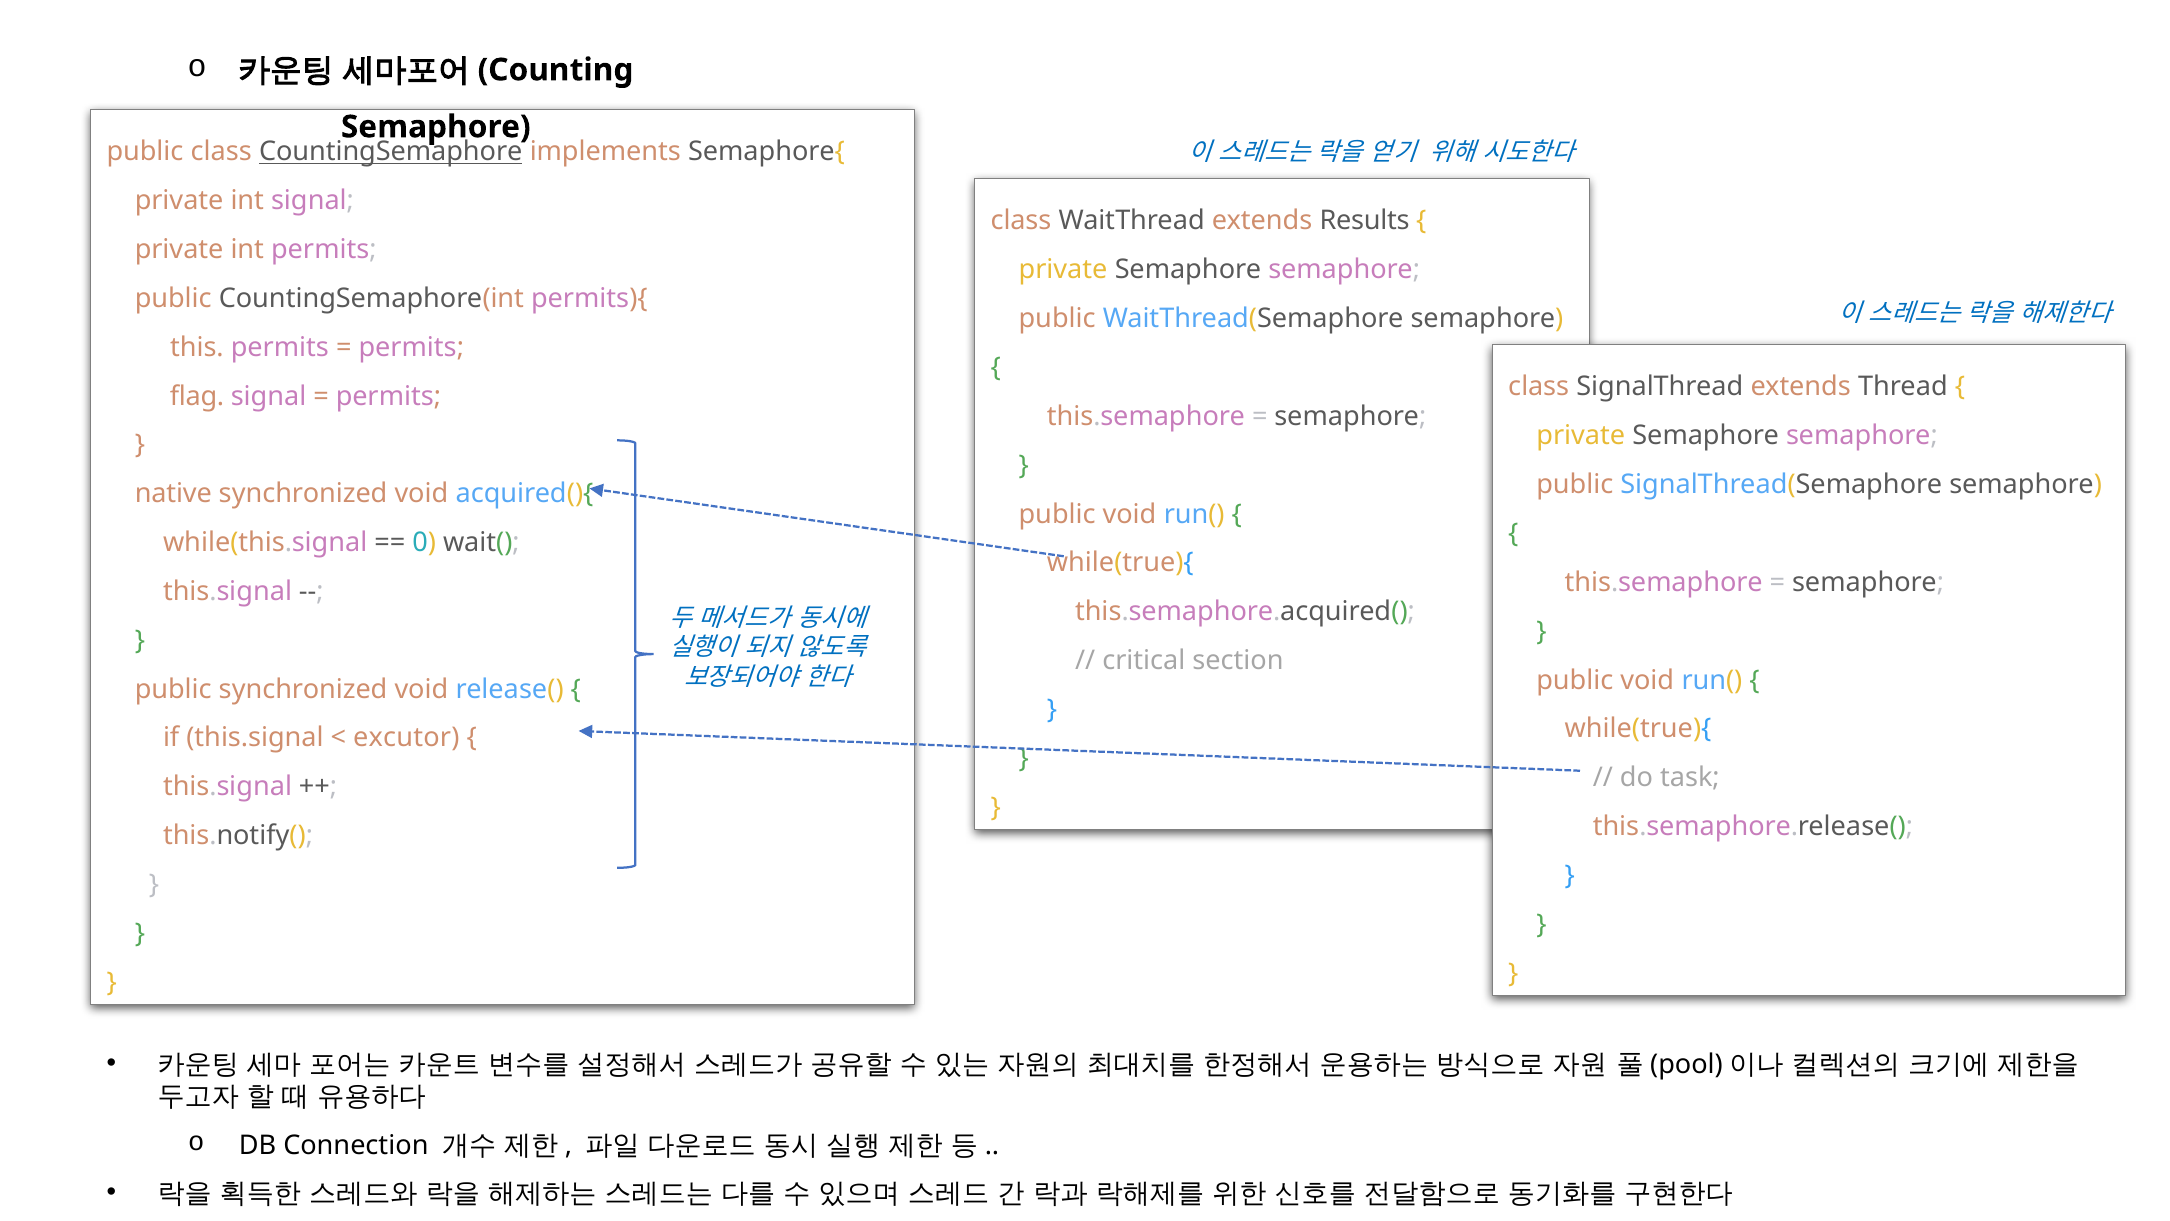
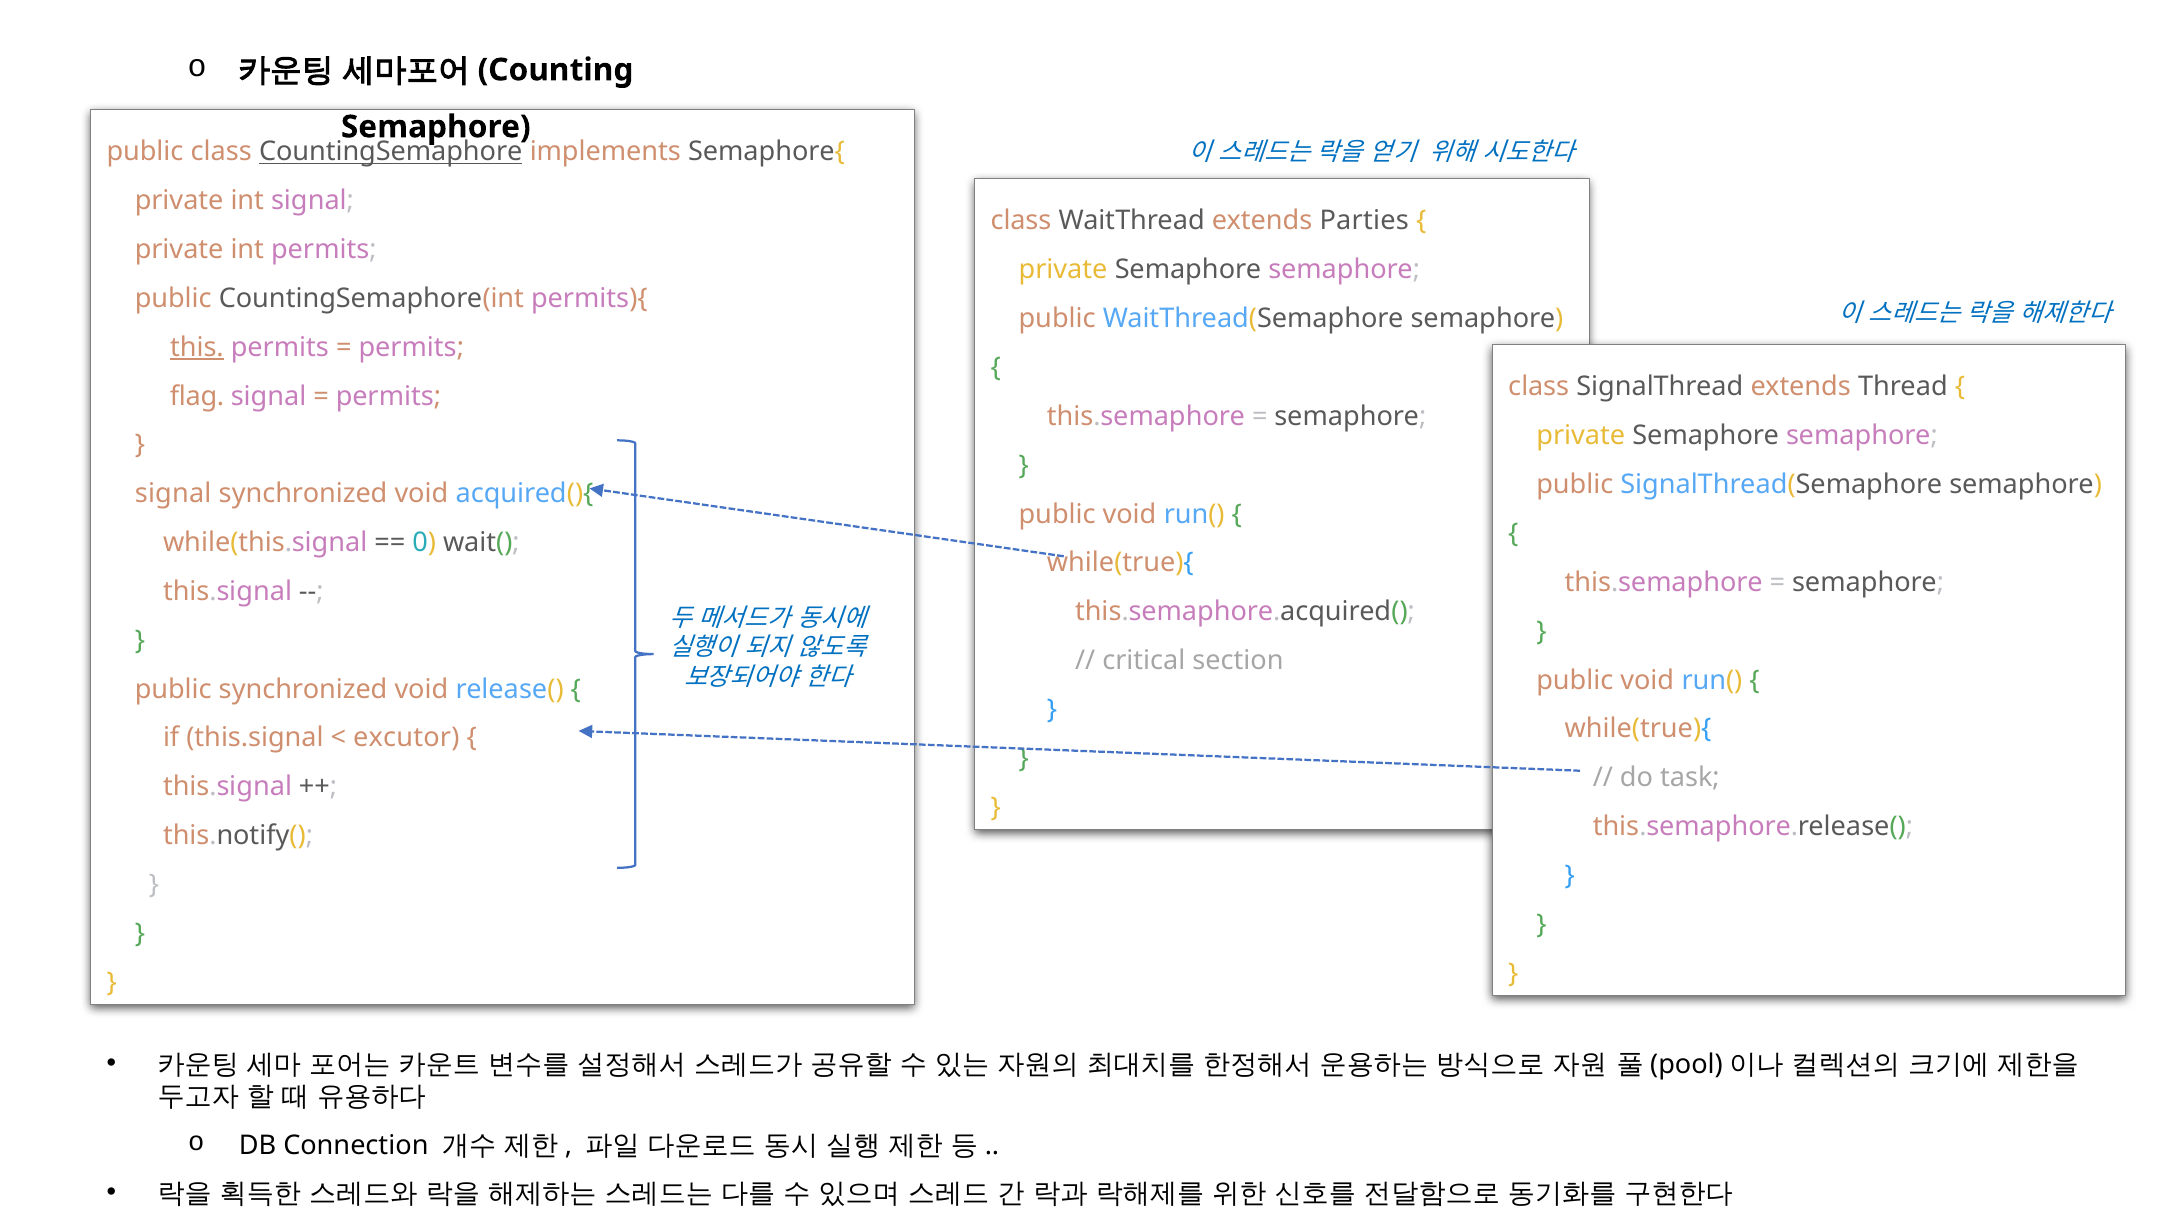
Results: Results -> Parties
this underline: none -> present
native at (173, 494): native -> signal
